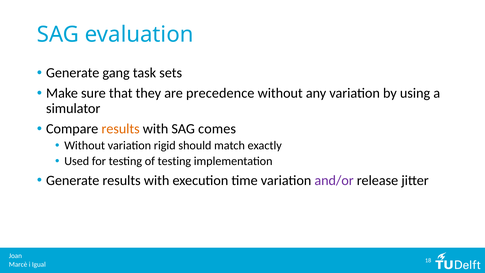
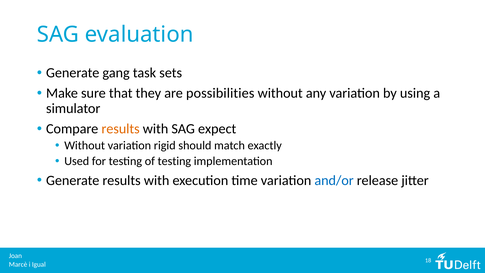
precedence: precedence -> possibilities
comes: comes -> expect
and/or colour: purple -> blue
